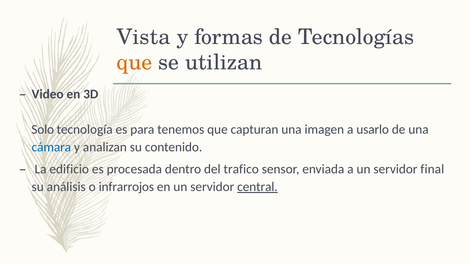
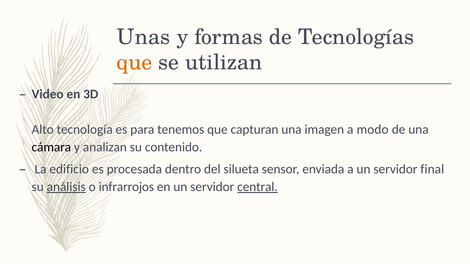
Vista: Vista -> Unas
Solo: Solo -> Alto
usarlo: usarlo -> modo
cámara colour: blue -> black
trafico: trafico -> silueta
análisis underline: none -> present
